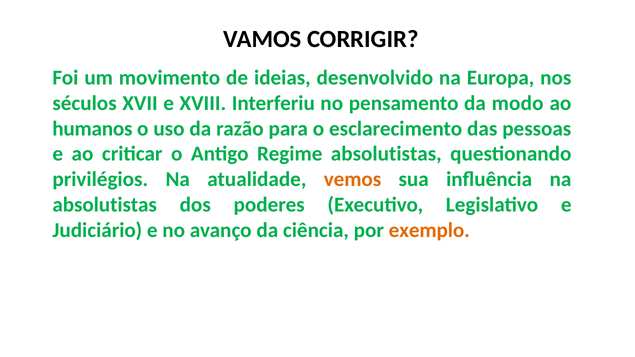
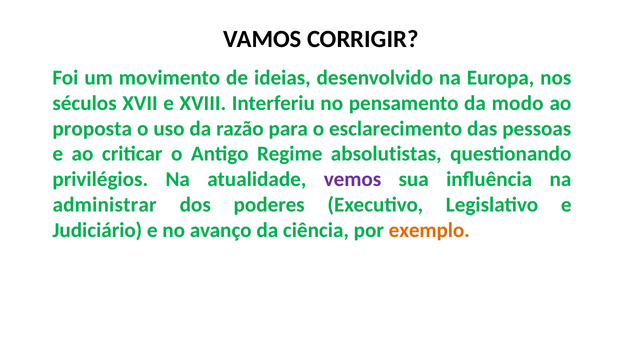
humanos: humanos -> proposta
vemos colour: orange -> purple
absolutistas at (105, 205): absolutistas -> administrar
